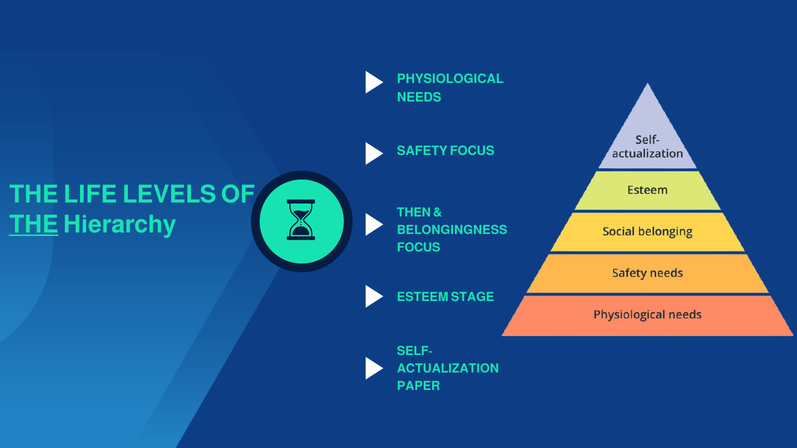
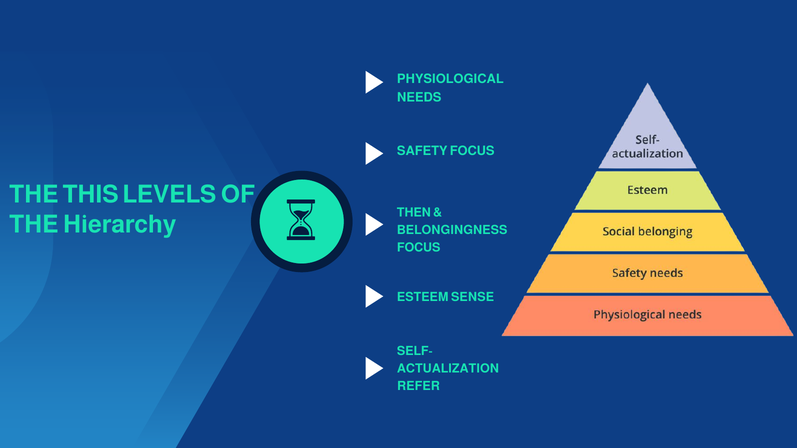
LIFE: LIFE -> THIS
THE at (34, 225) underline: present -> none
STAGE: STAGE -> SENSE
PAPER: PAPER -> REFER
